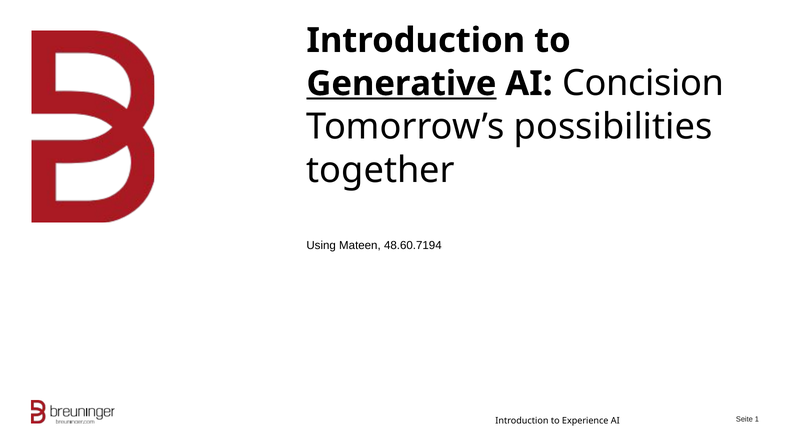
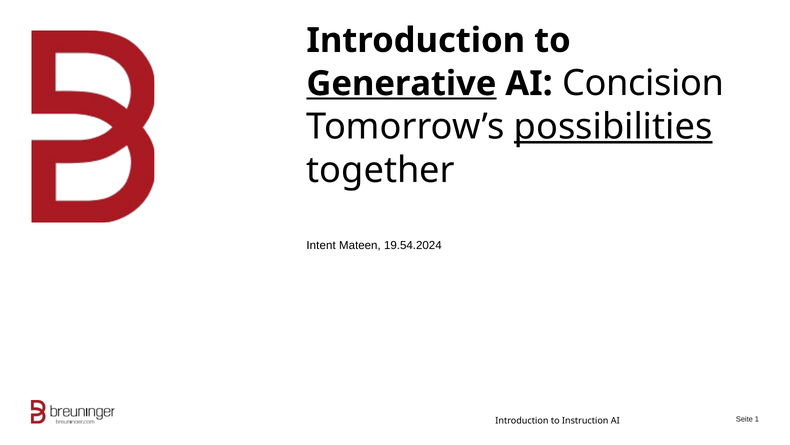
possibilities underline: none -> present
Using: Using -> Intent
48.60.7194: 48.60.7194 -> 19.54.2024
Experience: Experience -> Instruction
